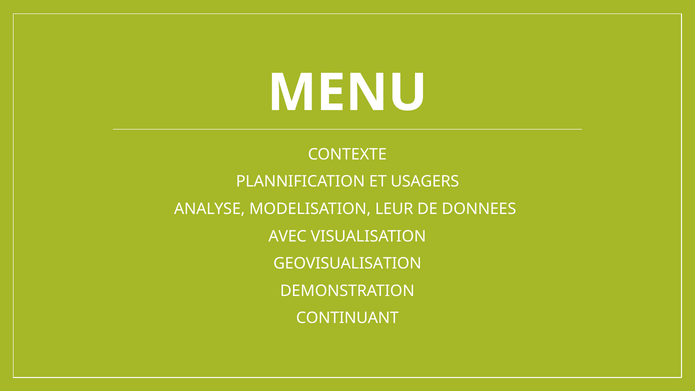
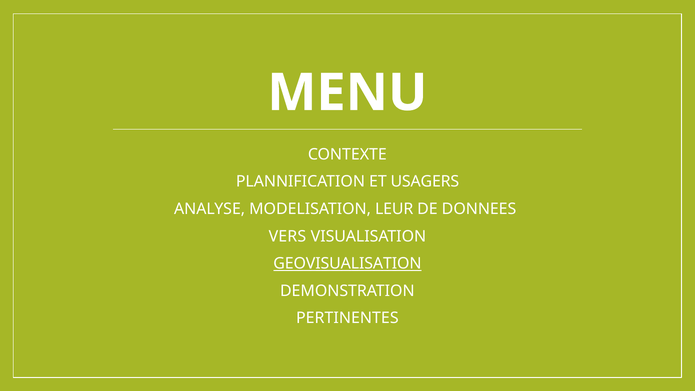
AVEC: AVEC -> VERS
GEOVISUALISATION underline: none -> present
CONTINUANT: CONTINUANT -> PERTINENTES
